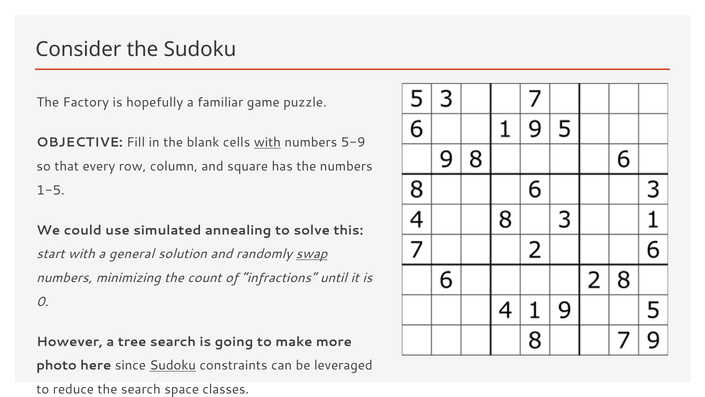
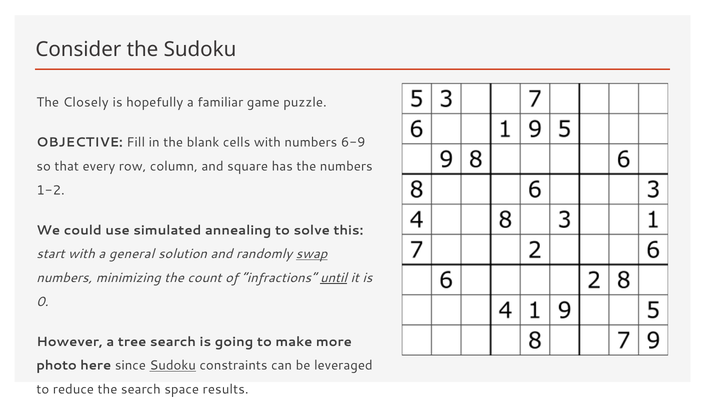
Factory: Factory -> Closely
with at (267, 142) underline: present -> none
5-9: 5-9 -> 6-9
1-5: 1-5 -> 1-2
until underline: none -> present
classes: classes -> results
